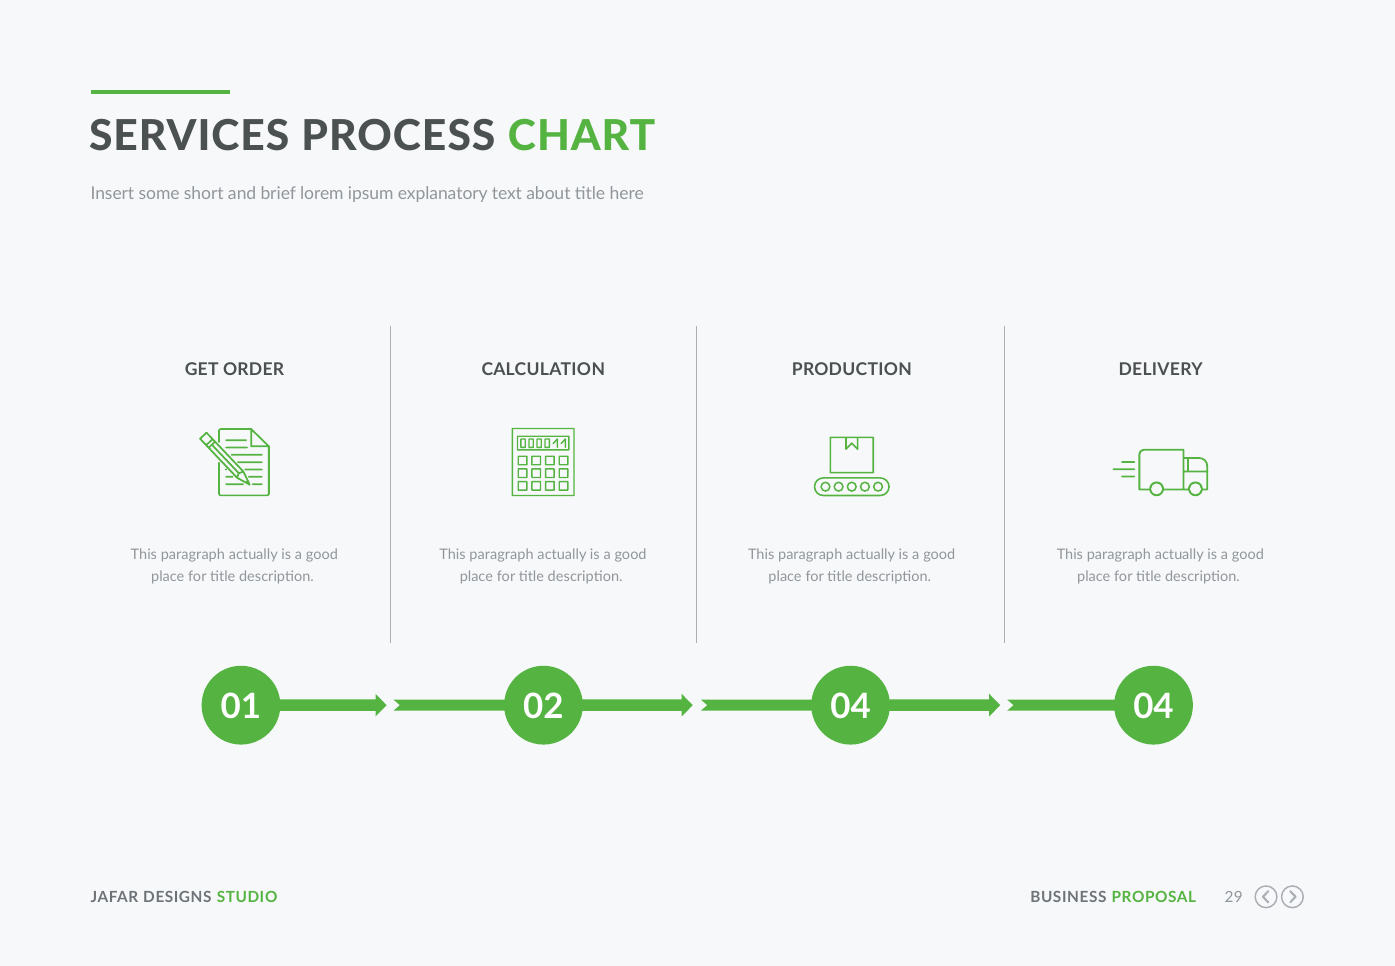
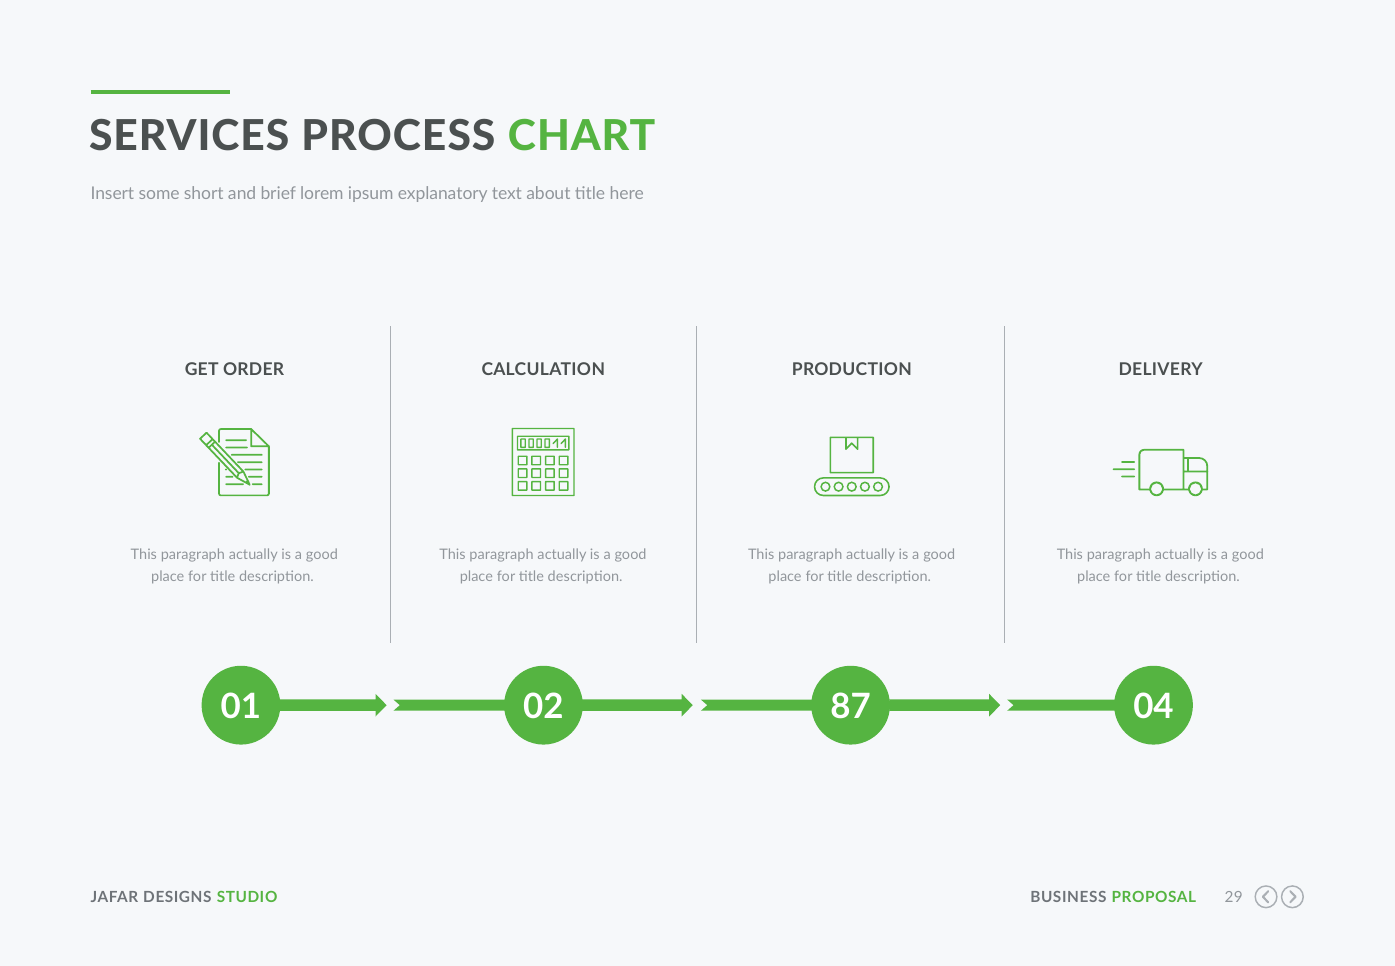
02 04: 04 -> 87
